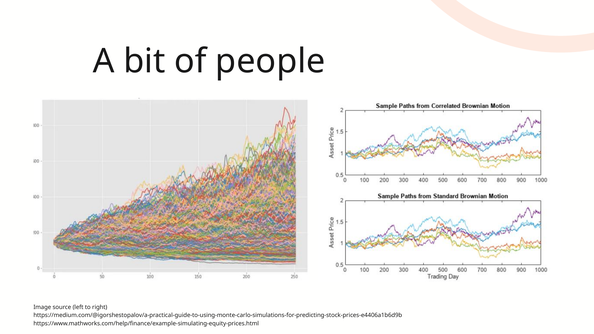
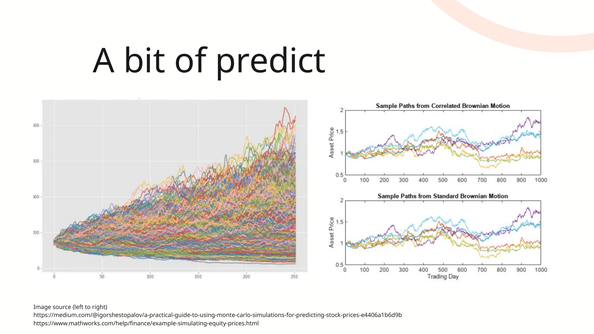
people: people -> predict
